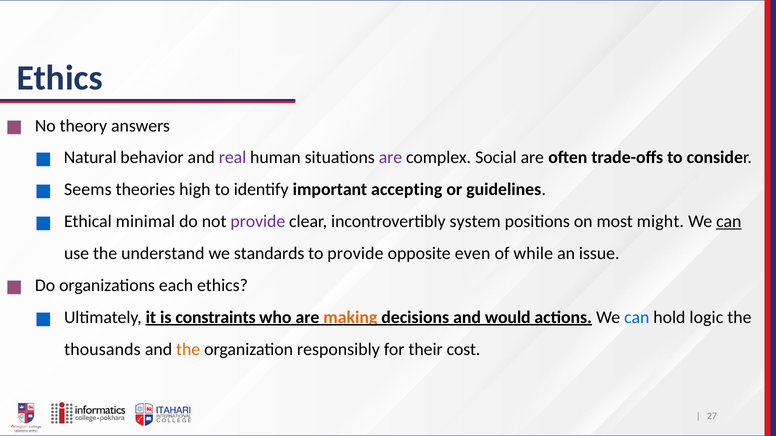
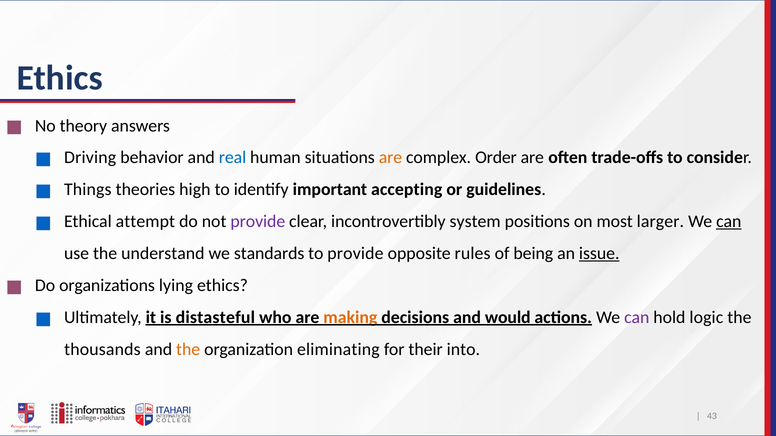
Natural: Natural -> Driving
real colour: purple -> blue
are at (390, 158) colour: purple -> orange
Social: Social -> Order
Seems: Seems -> Things
minimal: minimal -> attempt
might: might -> larger
even: even -> rules
while: while -> being
issue underline: none -> present
each: each -> lying
constraints: constraints -> distasteful
can at (637, 318) colour: blue -> purple
responsibly: responsibly -> eliminating
cost: cost -> into
27: 27 -> 43
